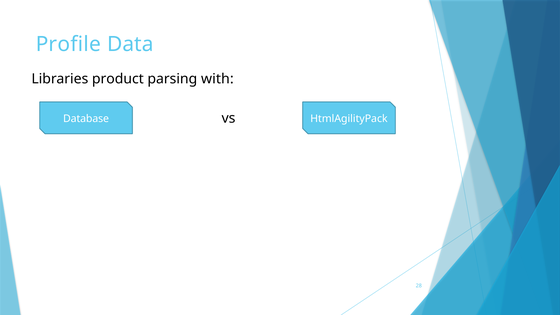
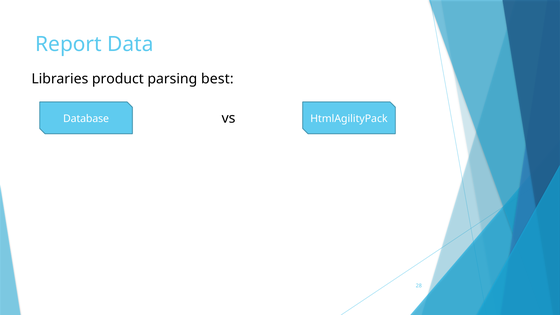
Profile: Profile -> Report
with: with -> best
